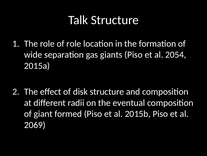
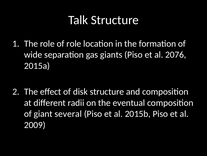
2054: 2054 -> 2076
formed: formed -> several
2069: 2069 -> 2009
